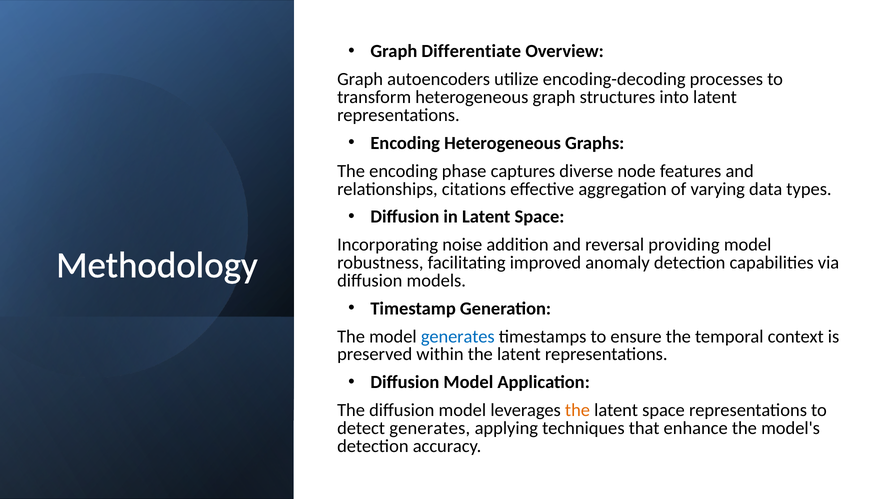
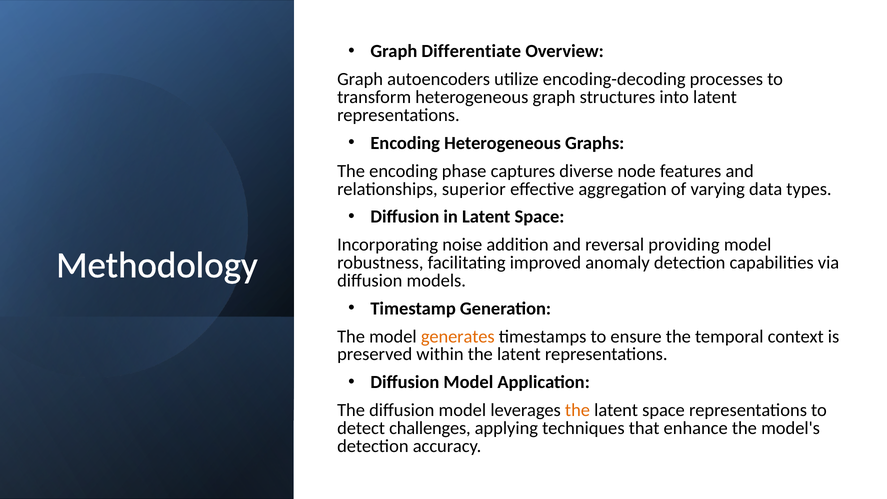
citations: citations -> superior
generates at (458, 336) colour: blue -> orange
detect generates: generates -> challenges
